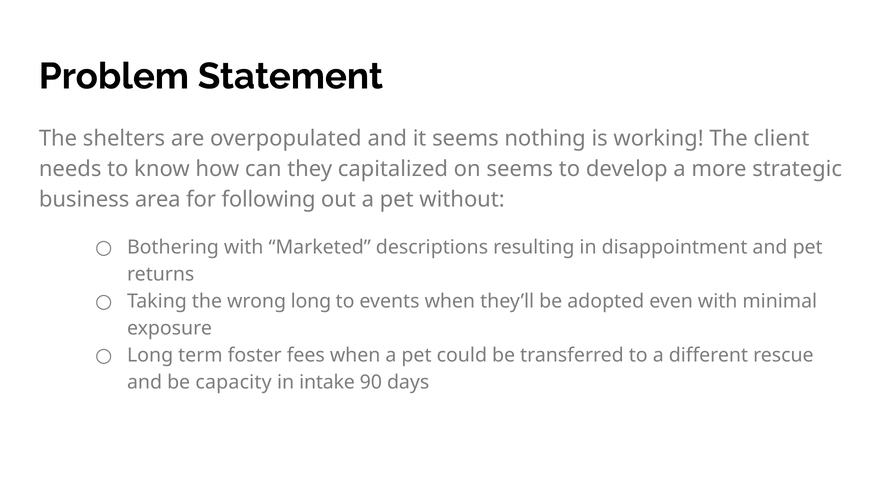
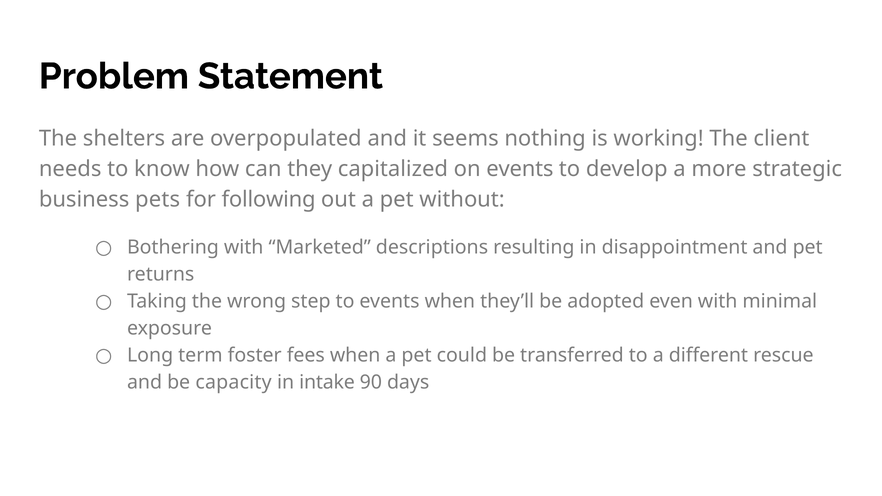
on seems: seems -> events
area: area -> pets
wrong long: long -> step
